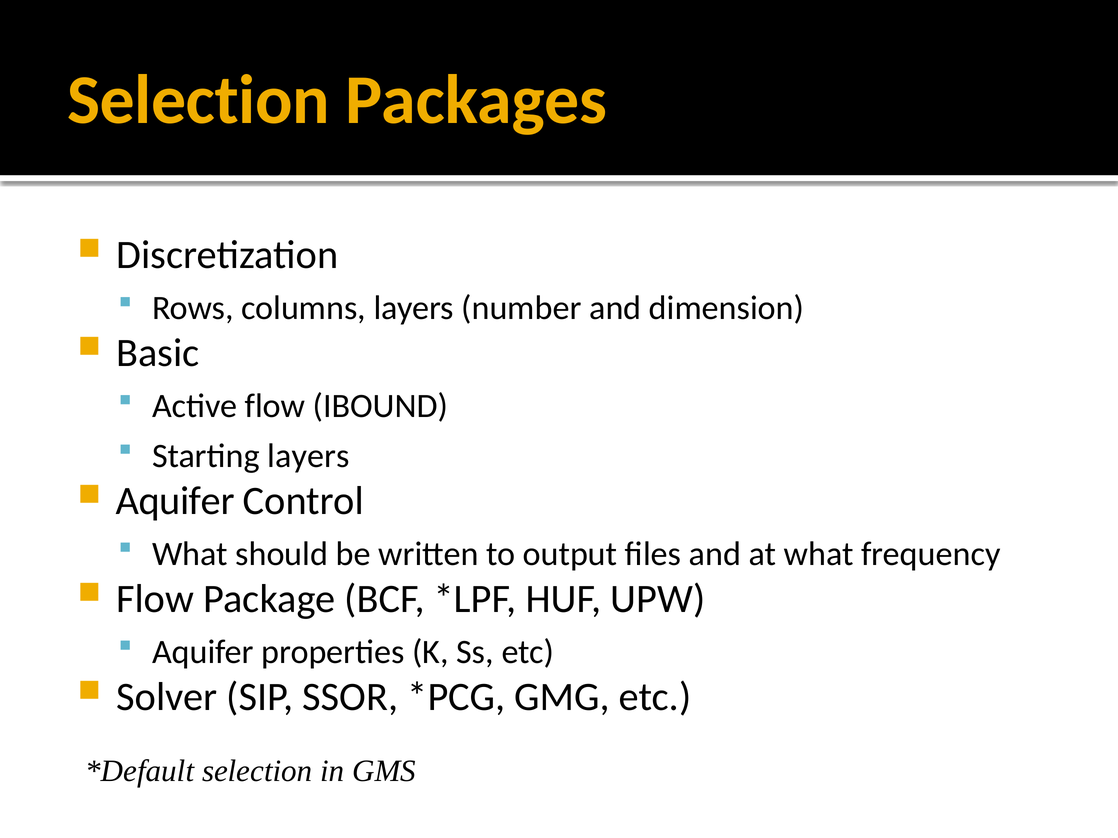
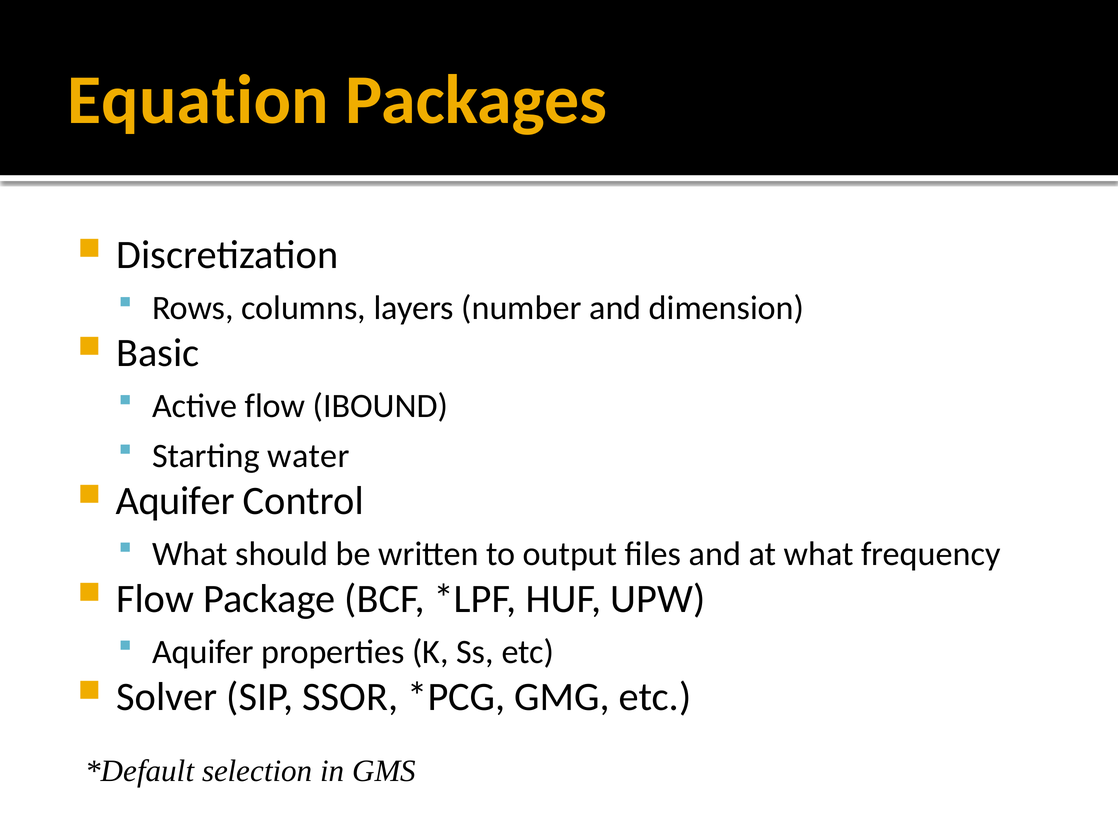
Selection at (198, 100): Selection -> Equation
Starting layers: layers -> water
